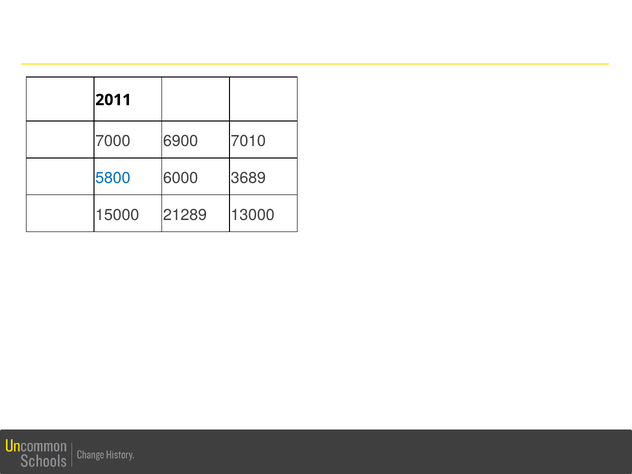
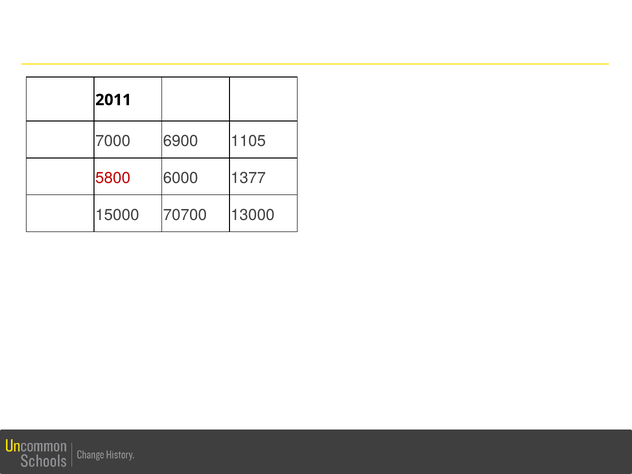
7010: 7010 -> 1105
5800 colour: blue -> red
3689: 3689 -> 1377
21289: 21289 -> 70700
